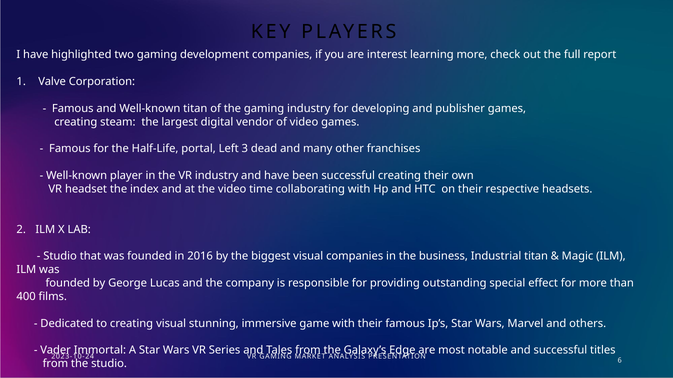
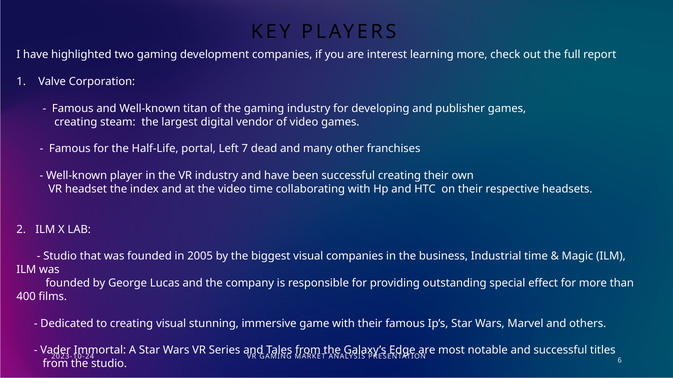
3: 3 -> 7
2016: 2016 -> 2005
Industrial titan: titan -> time
